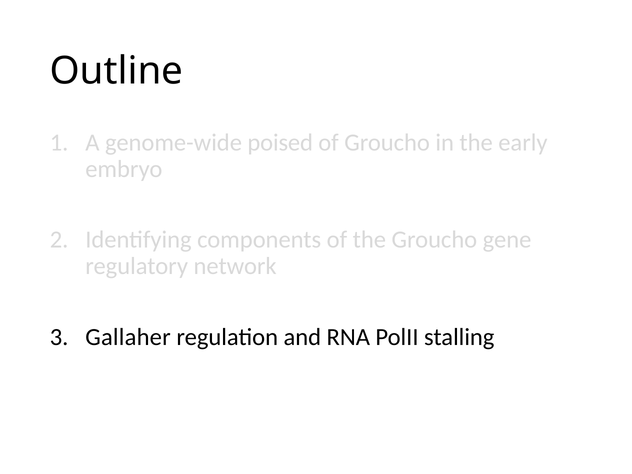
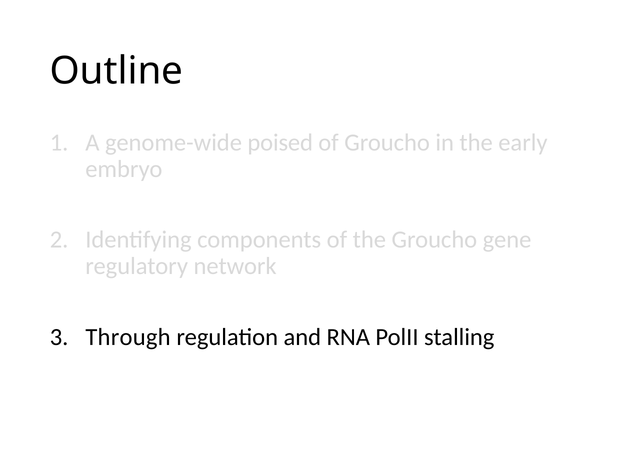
Gallaher: Gallaher -> Through
